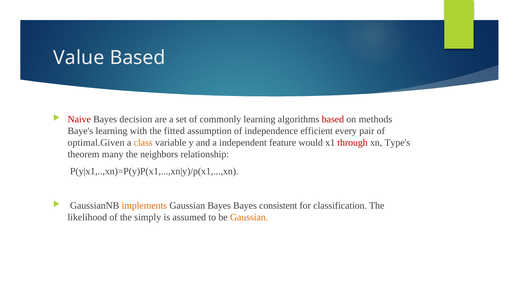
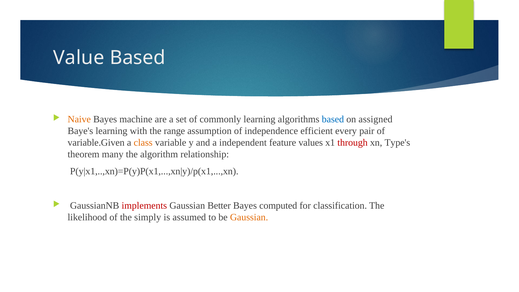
Naive colour: red -> orange
decision: decision -> machine
based at (333, 119) colour: red -> blue
methods: methods -> assigned
fitted: fitted -> range
optimal.Given: optimal.Given -> variable.Given
would: would -> values
neighbors: neighbors -> algorithm
implements colour: orange -> red
Gaussian Bayes: Bayes -> Better
consistent: consistent -> computed
